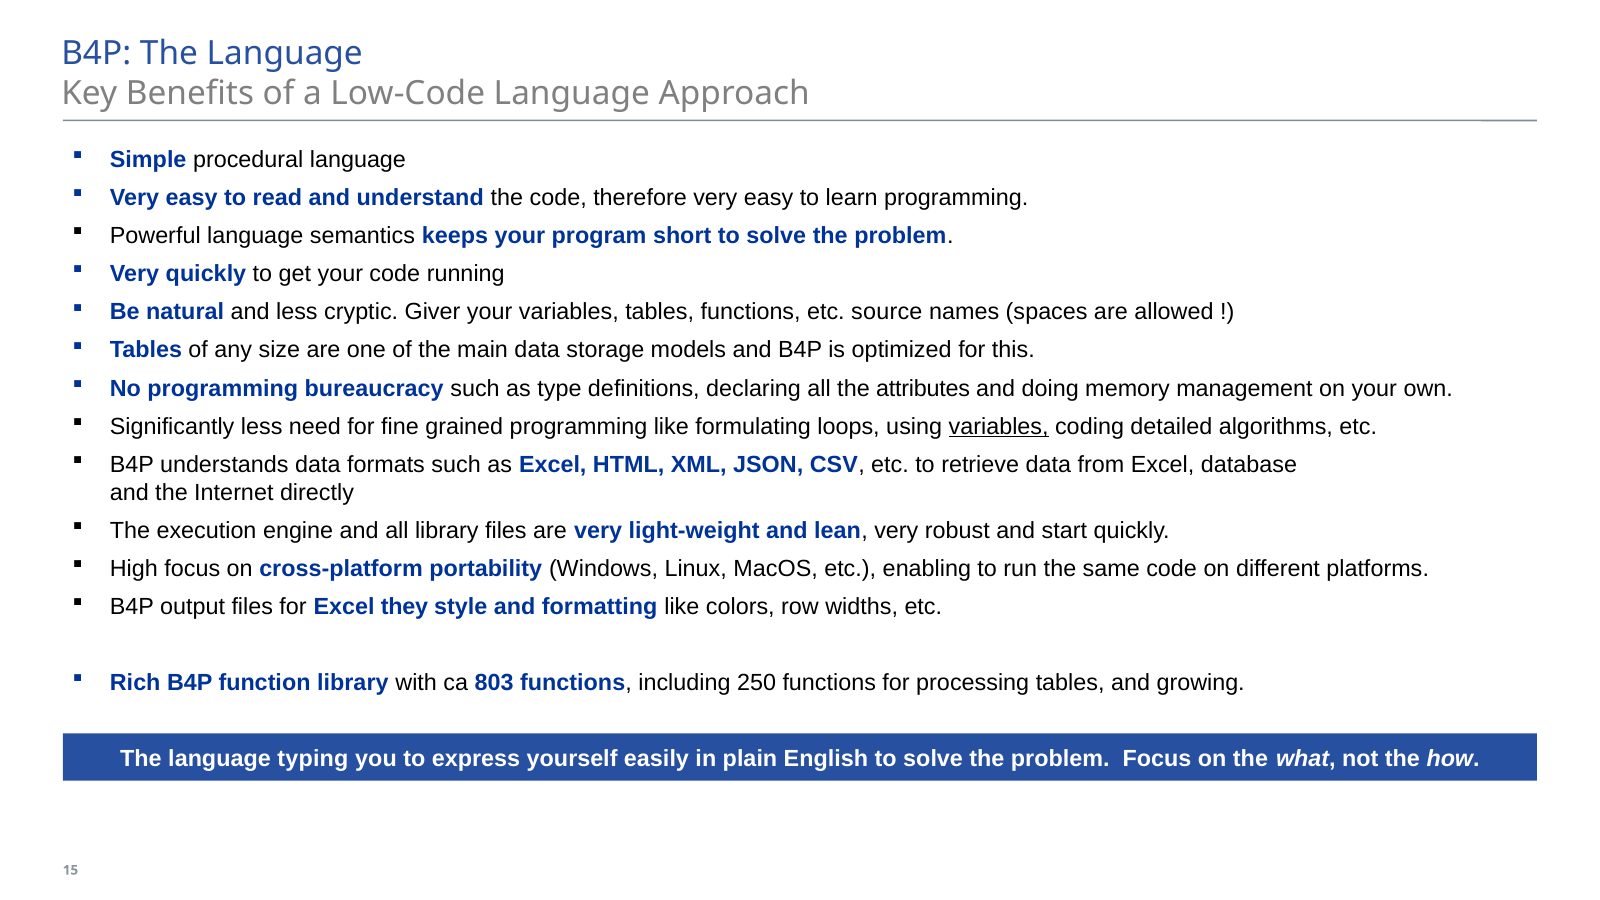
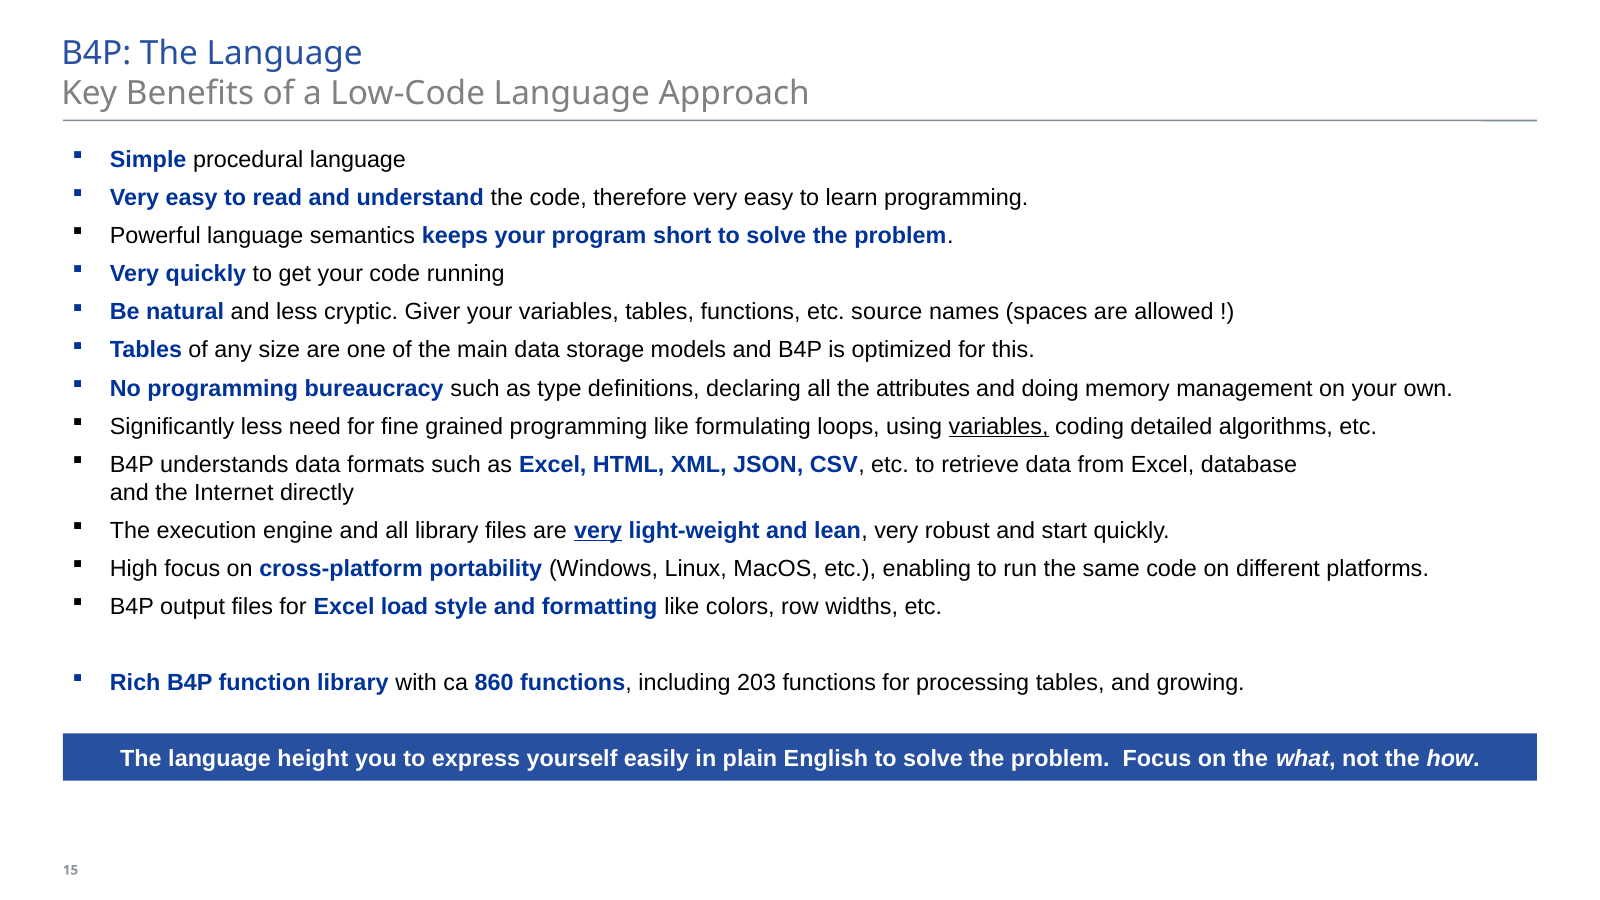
very at (598, 531) underline: none -> present
they: they -> load
803: 803 -> 860
250: 250 -> 203
typing: typing -> height
